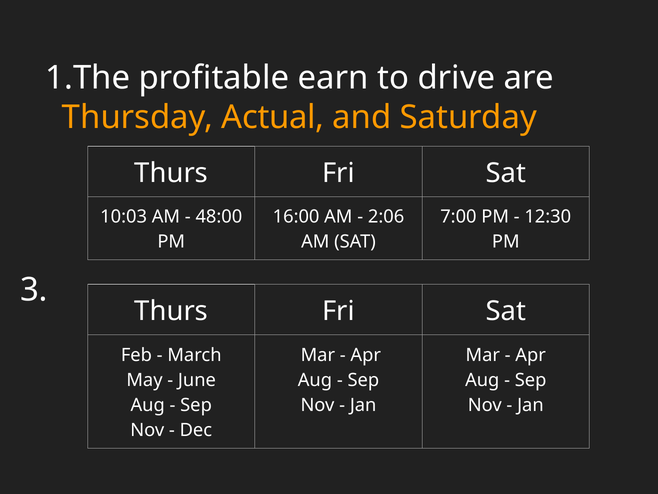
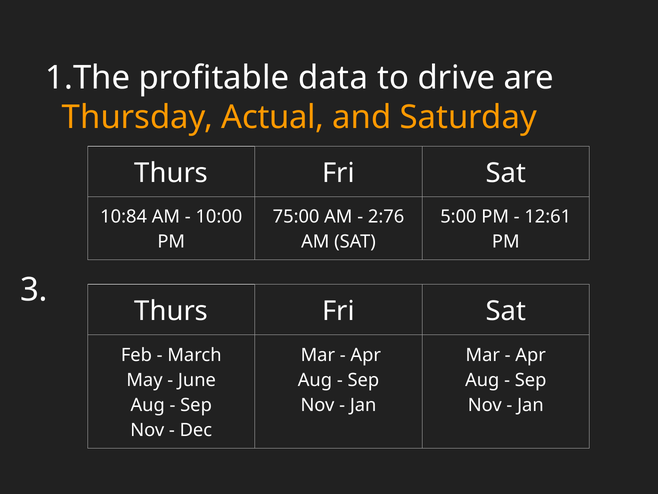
earn: earn -> data
10:03: 10:03 -> 10:84
48:00: 48:00 -> 10:00
16:00: 16:00 -> 75:00
2:06: 2:06 -> 2:76
7:00: 7:00 -> 5:00
12:30: 12:30 -> 12:61
